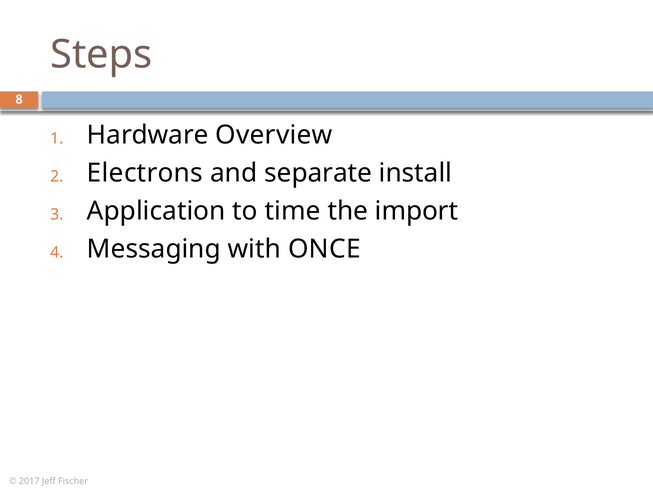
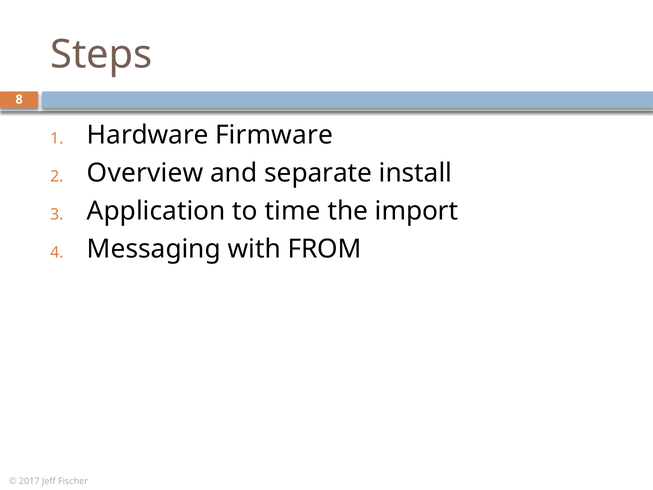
Overview: Overview -> Firmware
Electrons: Electrons -> Overview
ONCE: ONCE -> FROM
